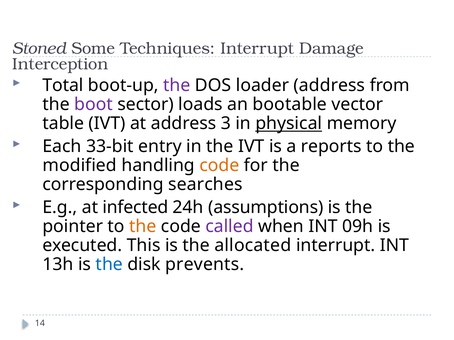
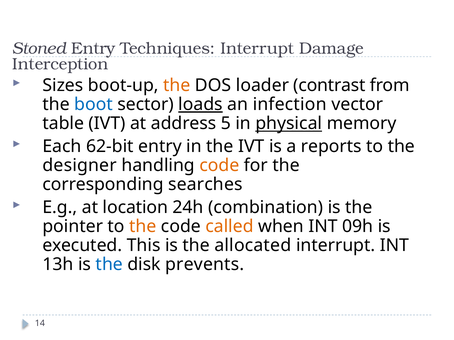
Stoned Some: Some -> Entry
Total: Total -> Sizes
the at (177, 86) colour: purple -> orange
loader address: address -> contrast
boot colour: purple -> blue
loads underline: none -> present
bootable: bootable -> infection
3: 3 -> 5
33-bit: 33-bit -> 62-bit
modified: modified -> designer
infected: infected -> location
assumptions: assumptions -> combination
called colour: purple -> orange
